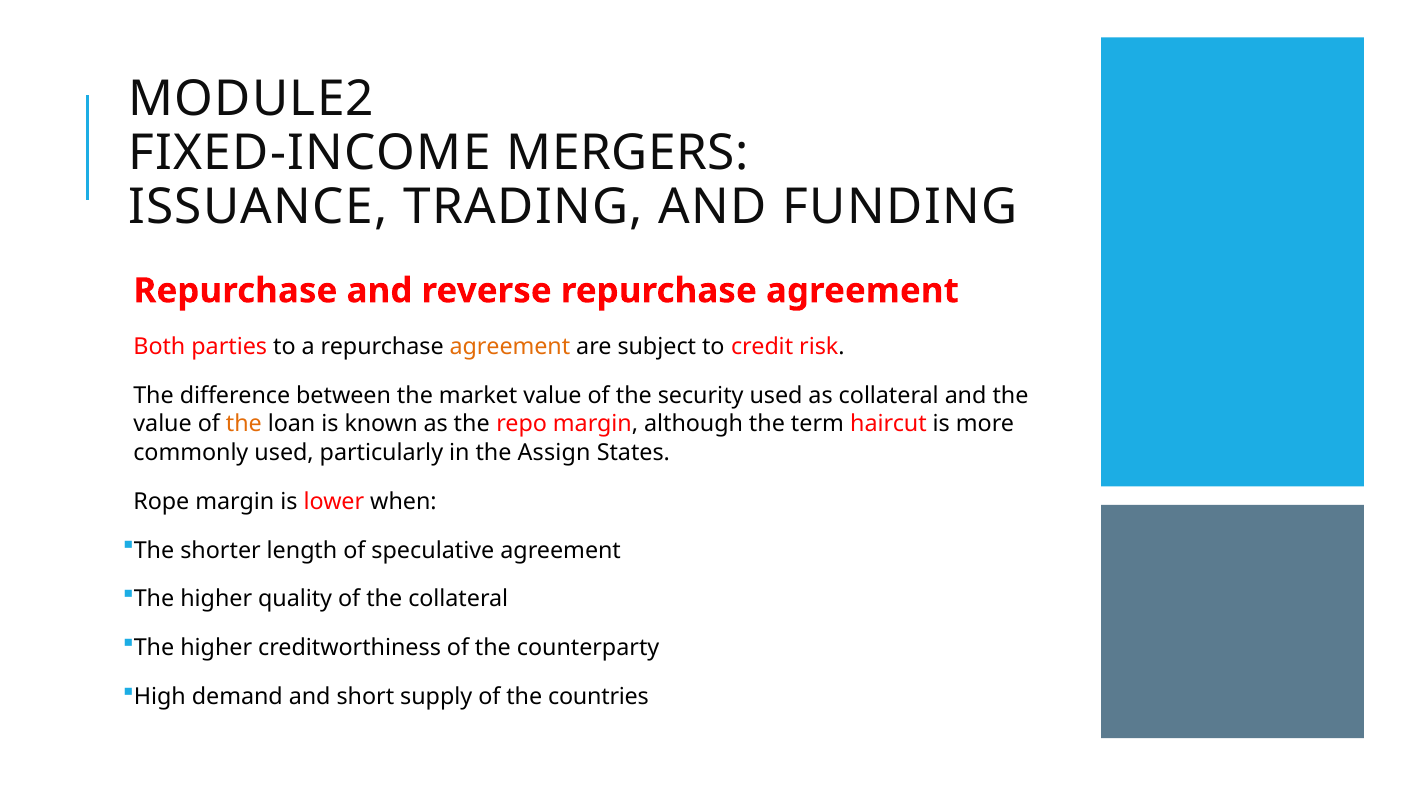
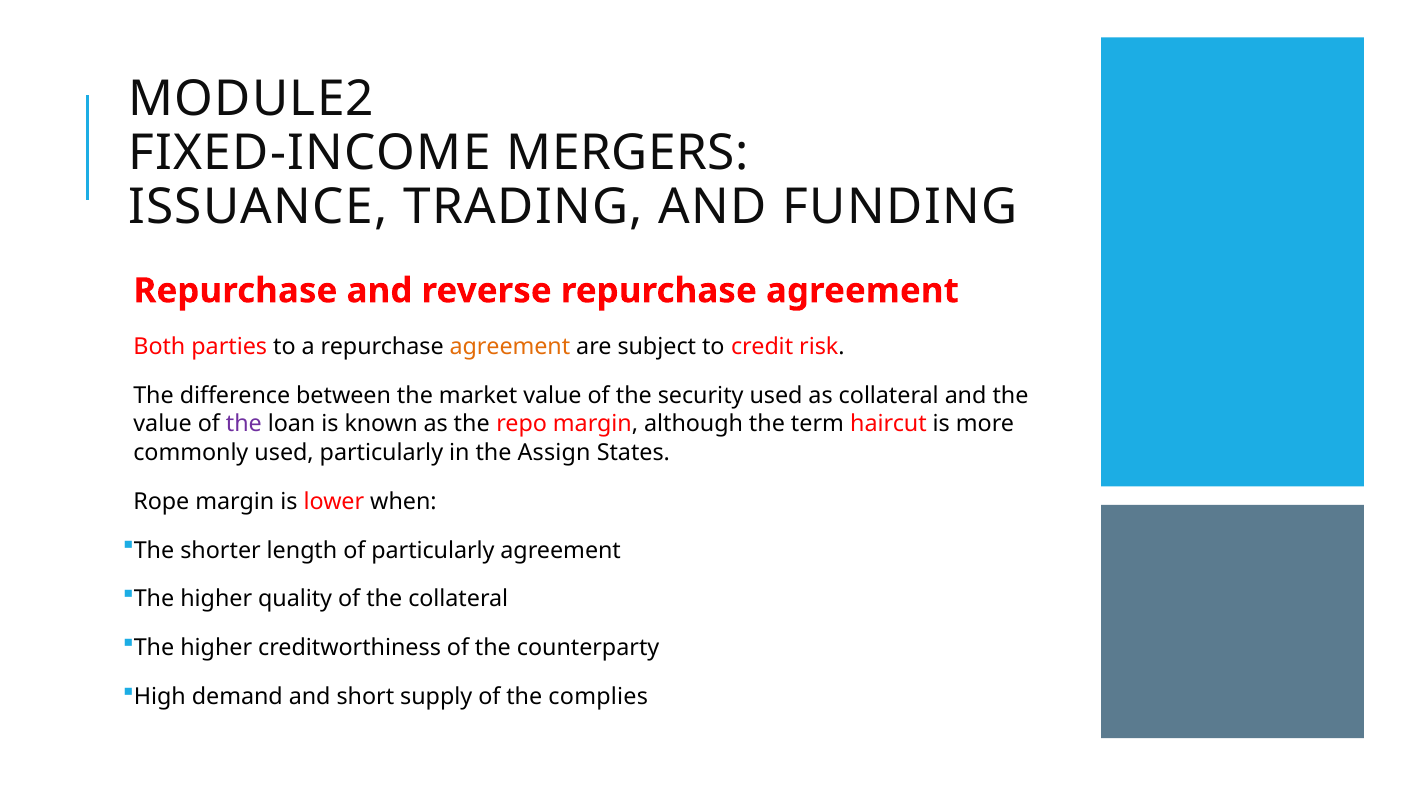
the at (244, 424) colour: orange -> purple
of speculative: speculative -> particularly
countries: countries -> complies
